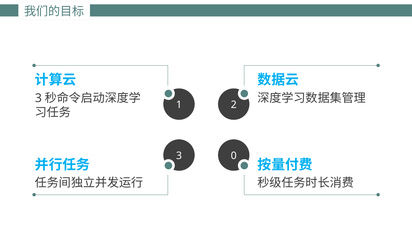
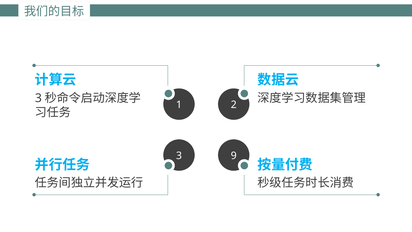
0: 0 -> 9
